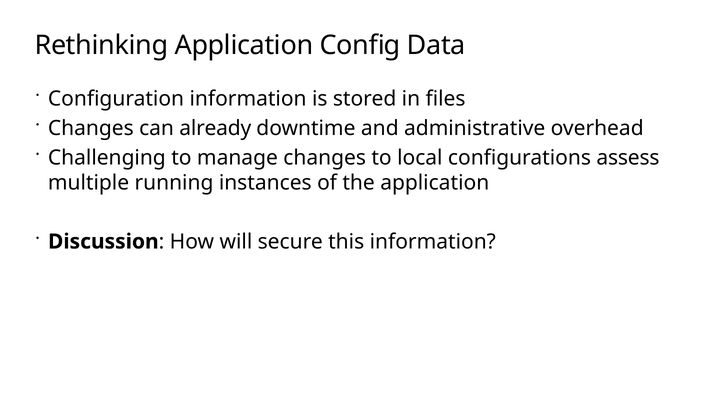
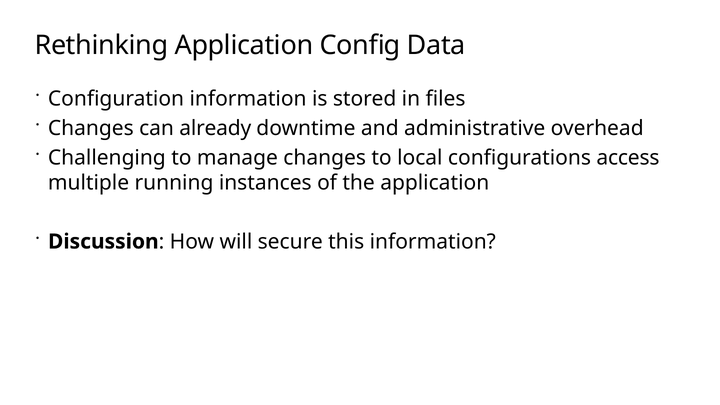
assess: assess -> access
